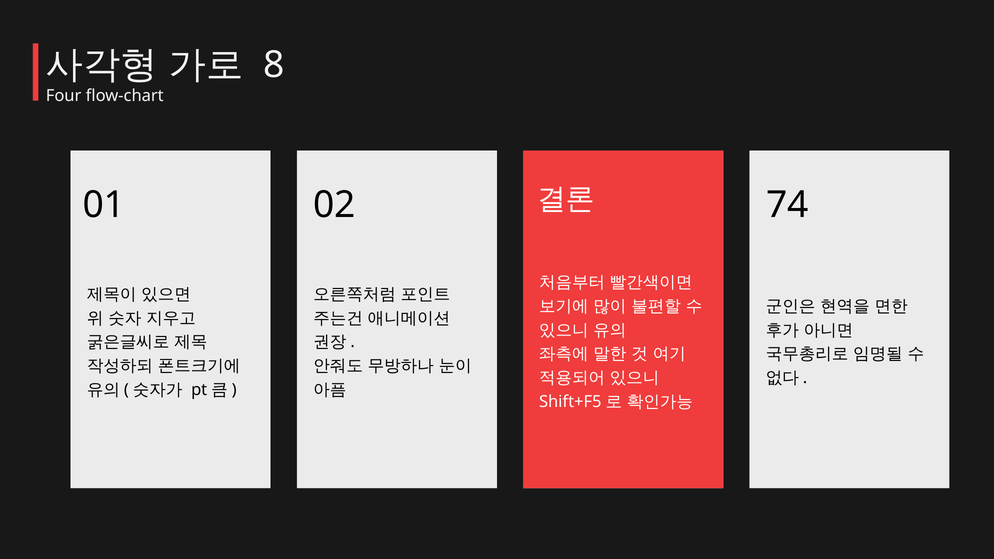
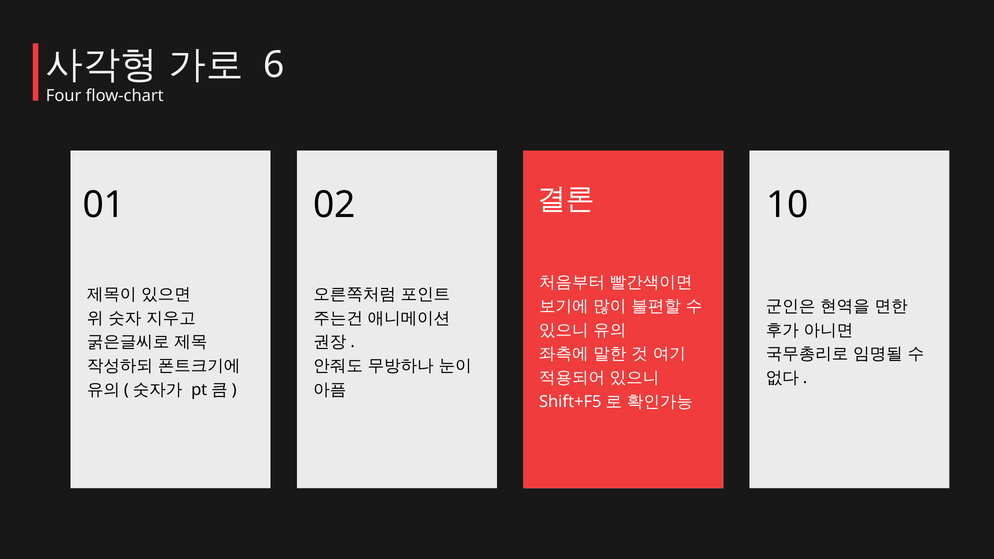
8: 8 -> 6
74: 74 -> 10
